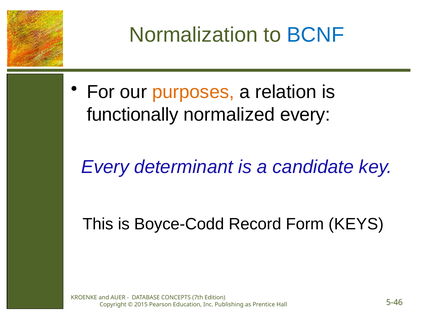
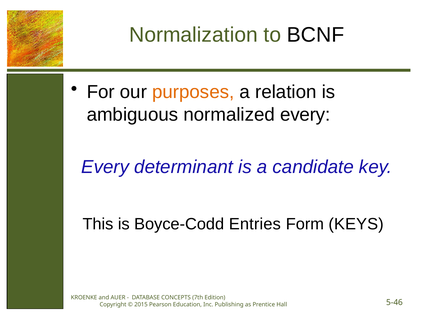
BCNF colour: blue -> black
functionally: functionally -> ambiguous
Record: Record -> Entries
